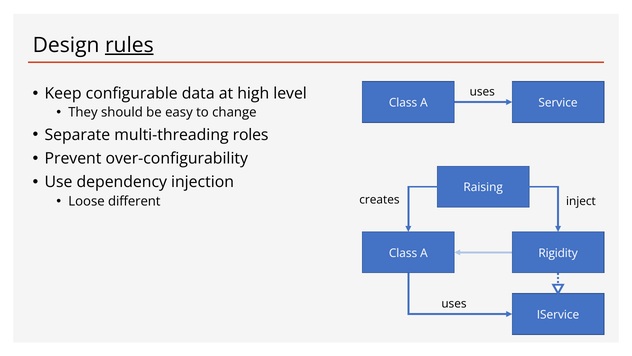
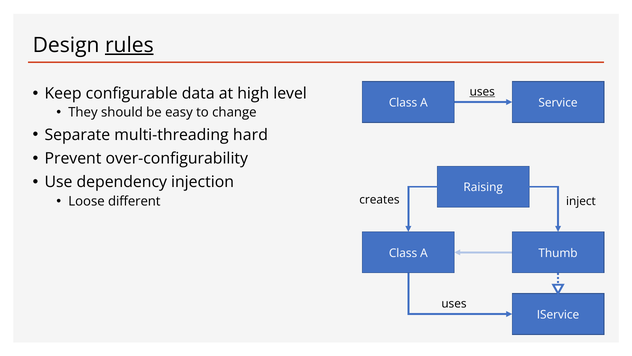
uses at (482, 92) underline: none -> present
roles: roles -> hard
Rigidity: Rigidity -> Thumb
